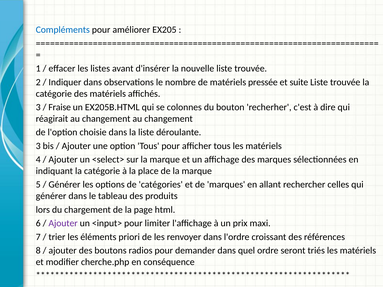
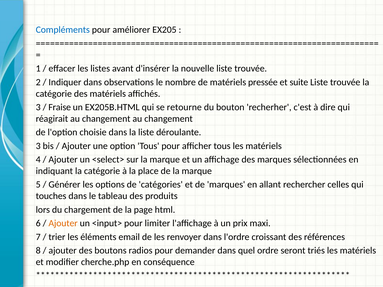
colonnes: colonnes -> retourne
générer at (51, 196): générer -> touches
Ajouter at (63, 223) colour: purple -> orange
priori: priori -> email
